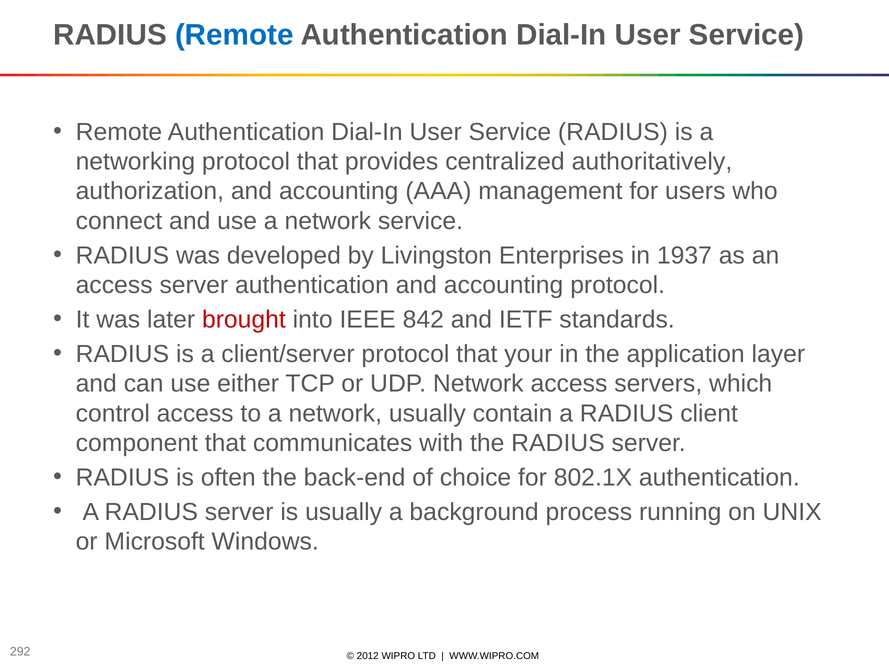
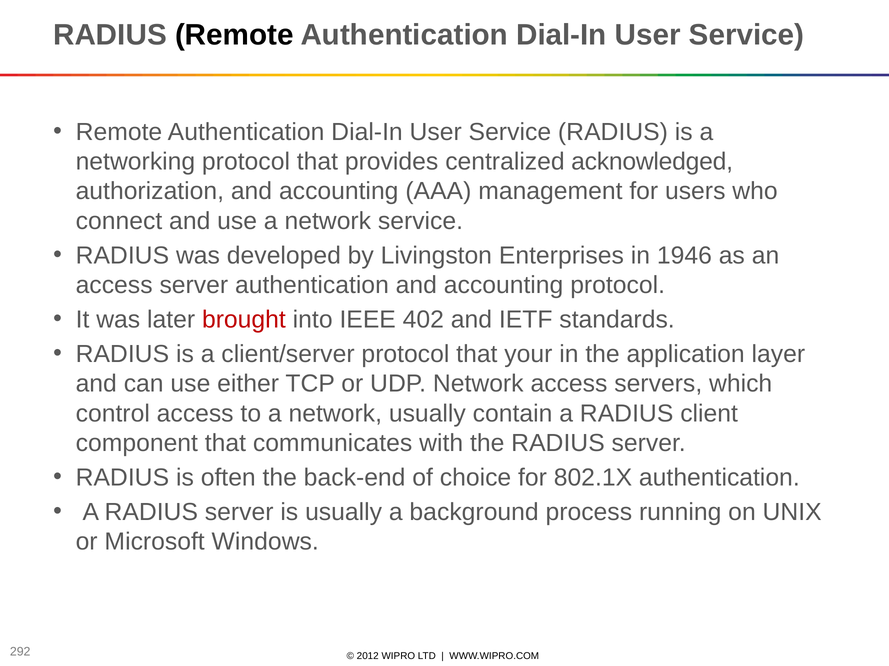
Remote at (234, 35) colour: blue -> black
authoritatively: authoritatively -> acknowledged
1937: 1937 -> 1946
842: 842 -> 402
